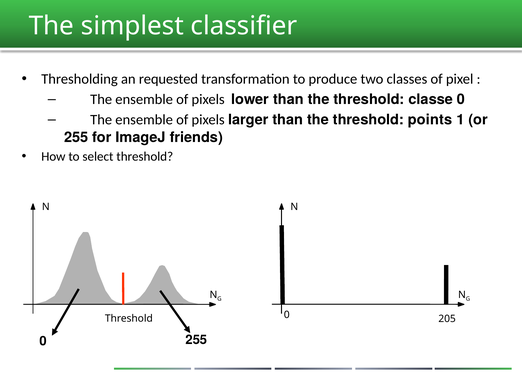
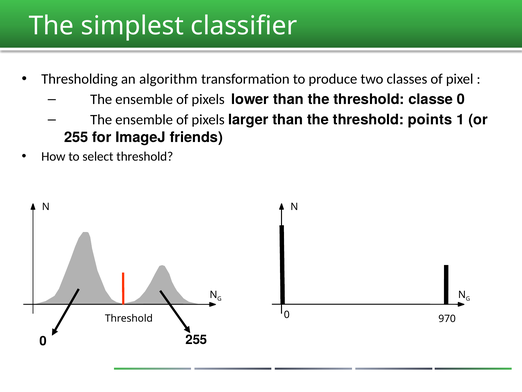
requested: requested -> algorithm
205: 205 -> 970
